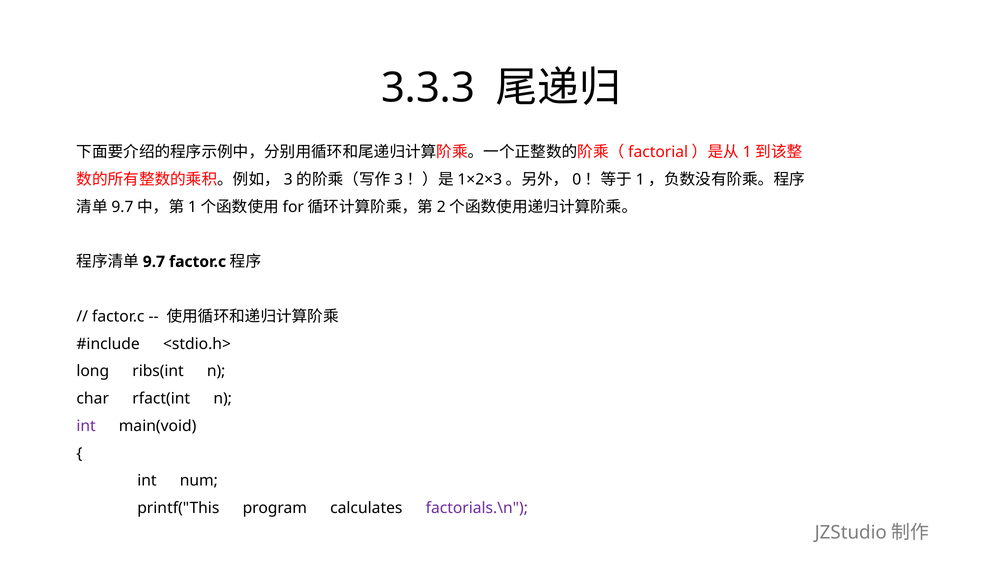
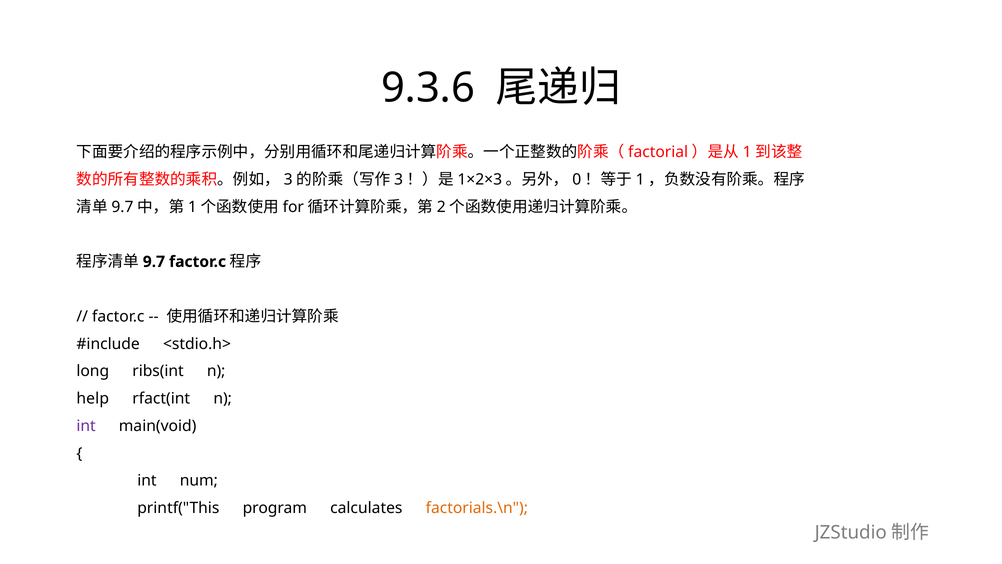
3.3.3: 3.3.3 -> 9.3.6
char: char -> help
factorials.\n colour: purple -> orange
